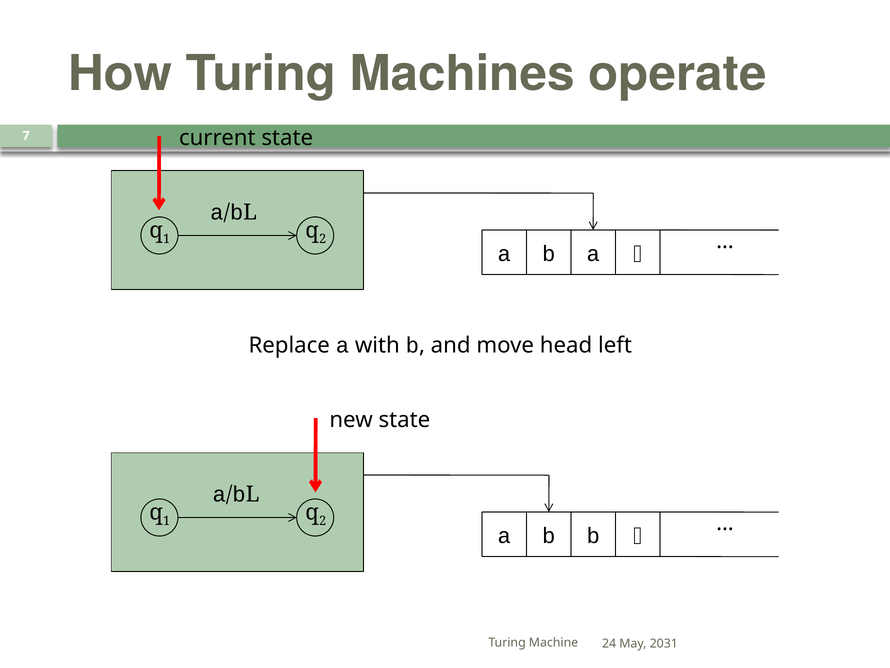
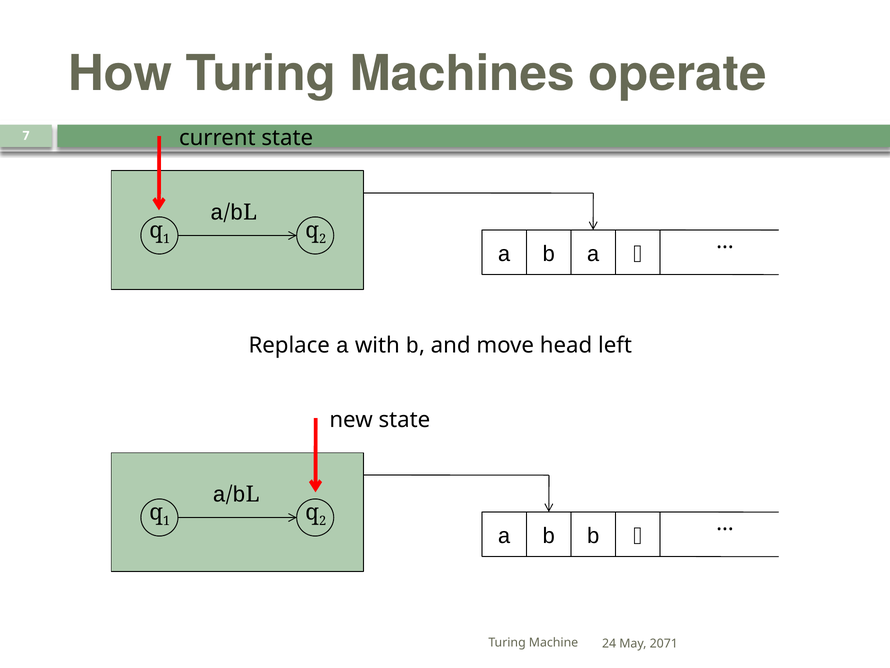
2031: 2031 -> 2071
